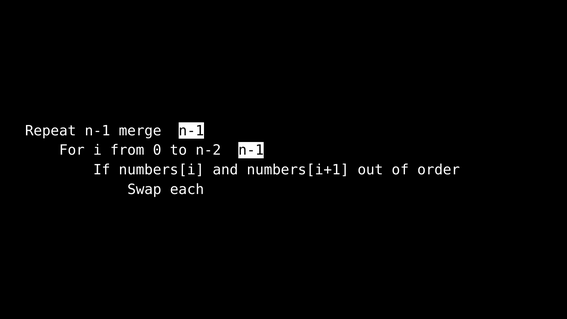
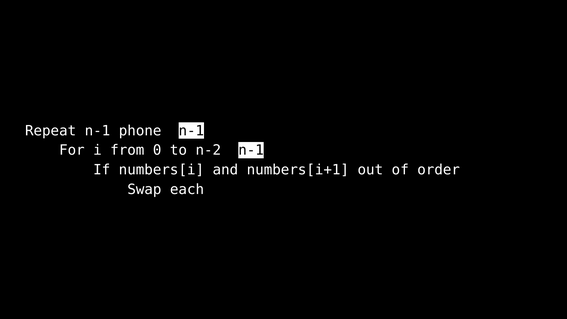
merge: merge -> phone
